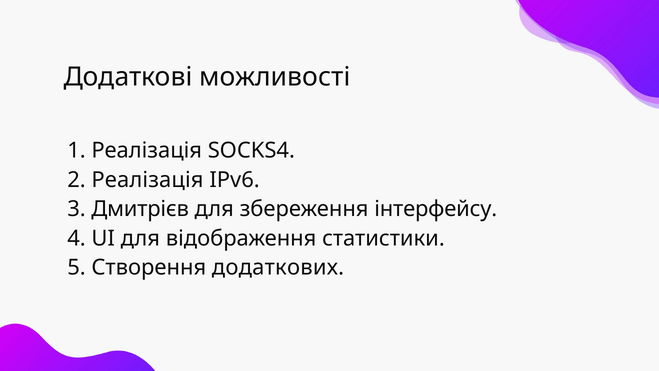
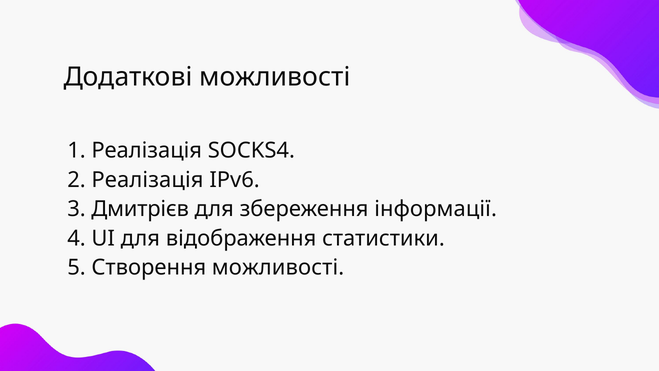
інтерфейсу: інтерфейсу -> інформації
Створення додаткових: додаткових -> можливості
